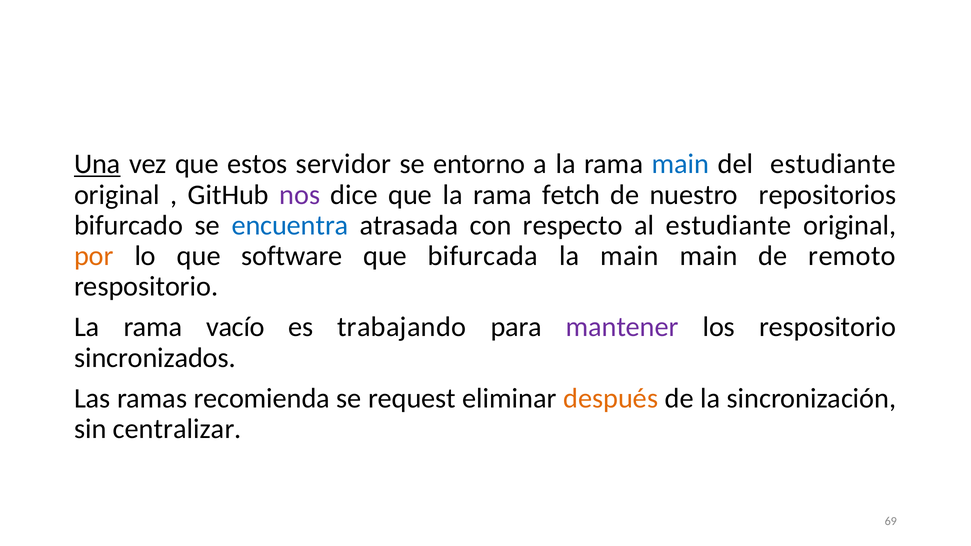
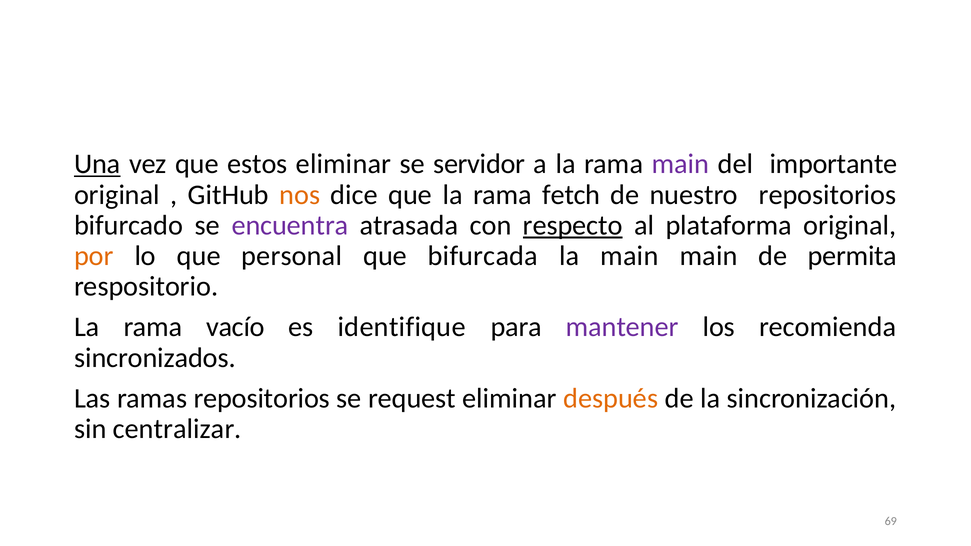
estos servidor: servidor -> eliminar
entorno: entorno -> servidor
main at (680, 164) colour: blue -> purple
del estudiante: estudiante -> importante
nos colour: purple -> orange
encuentra colour: blue -> purple
respecto underline: none -> present
al estudiante: estudiante -> plataforma
software: software -> personal
remoto: remoto -> permita
trabajando: trabajando -> identifique
los respositorio: respositorio -> recomienda
ramas recomienda: recomienda -> repositorios
